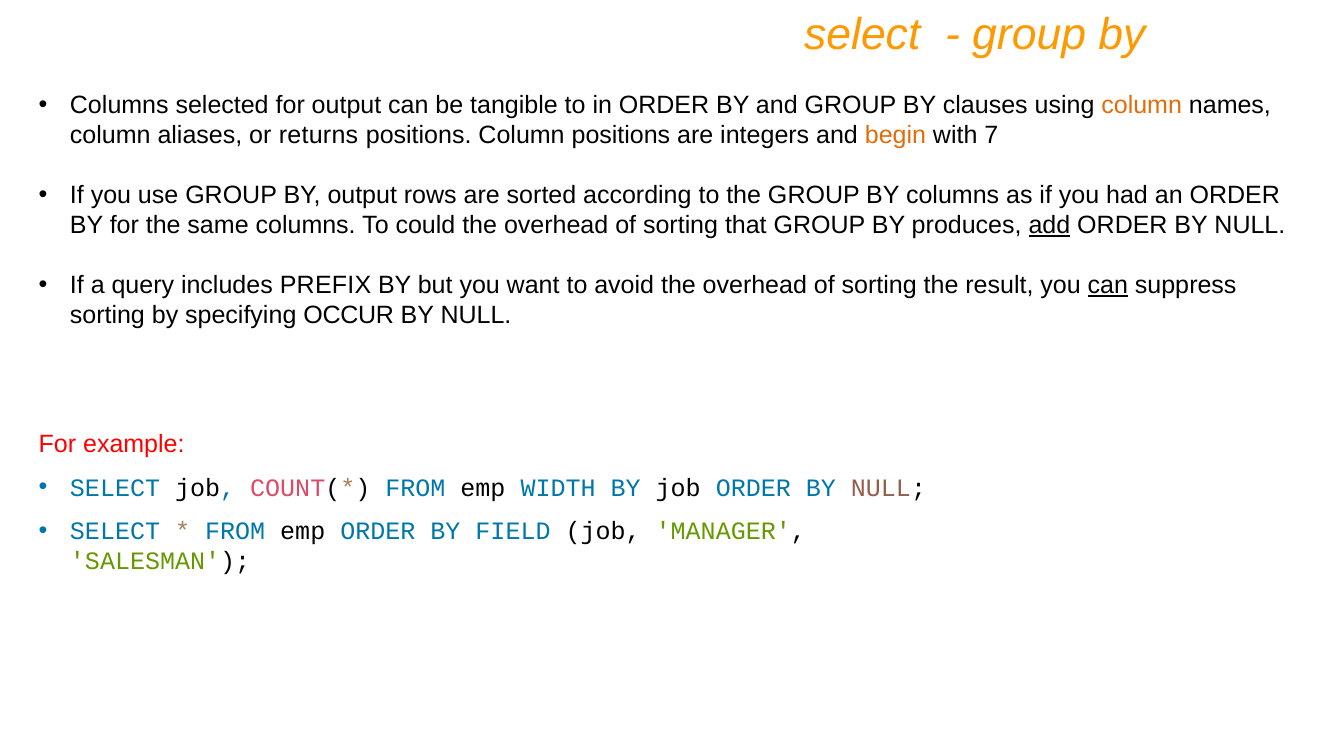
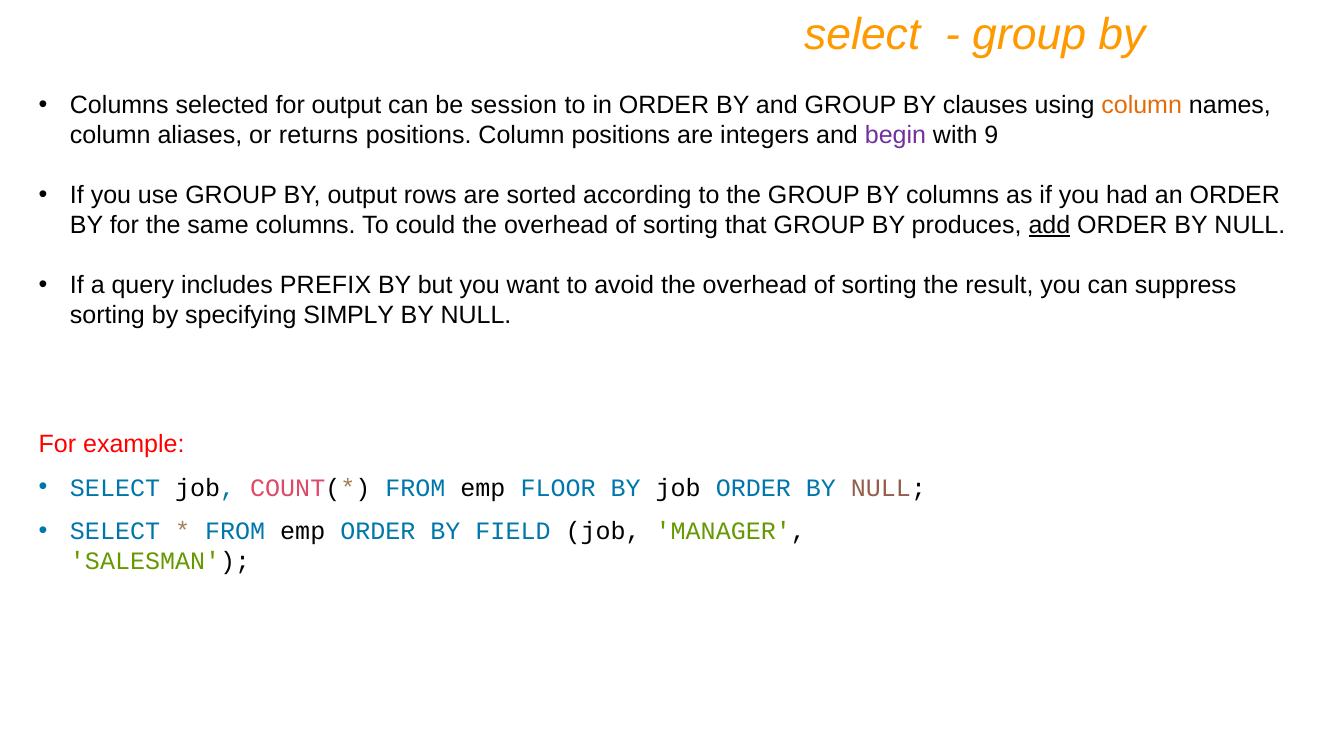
tangible: tangible -> session
begin colour: orange -> purple
7: 7 -> 9
can at (1108, 285) underline: present -> none
OCCUR: OCCUR -> SIMPLY
WIDTH: WIDTH -> FLOOR
